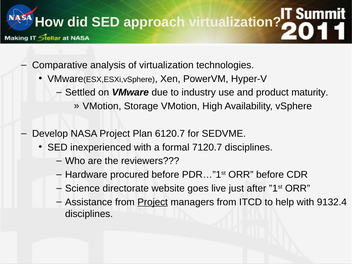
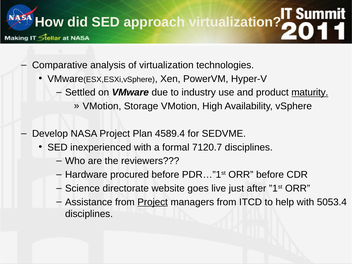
maturity underline: none -> present
6120.7: 6120.7 -> 4589.4
9132.4: 9132.4 -> 5053.4
